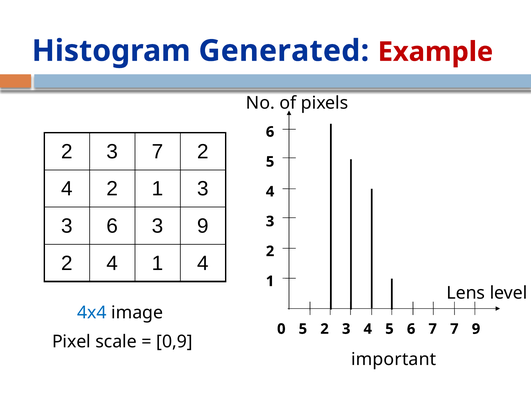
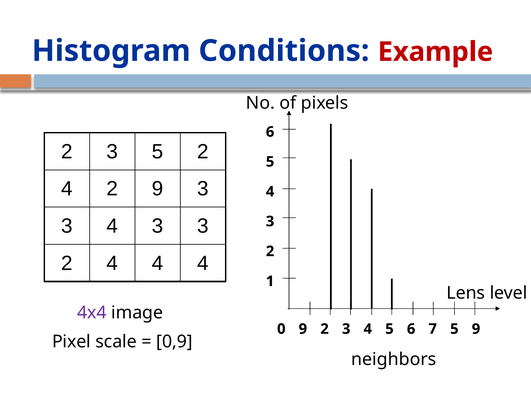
Generated: Generated -> Conditions
3 7: 7 -> 5
2 1: 1 -> 9
6 at (112, 226): 6 -> 4
9 at (203, 226): 9 -> 3
2 4 1: 1 -> 4
4x4 colour: blue -> purple
0 5: 5 -> 9
7 7: 7 -> 5
important: important -> neighbors
